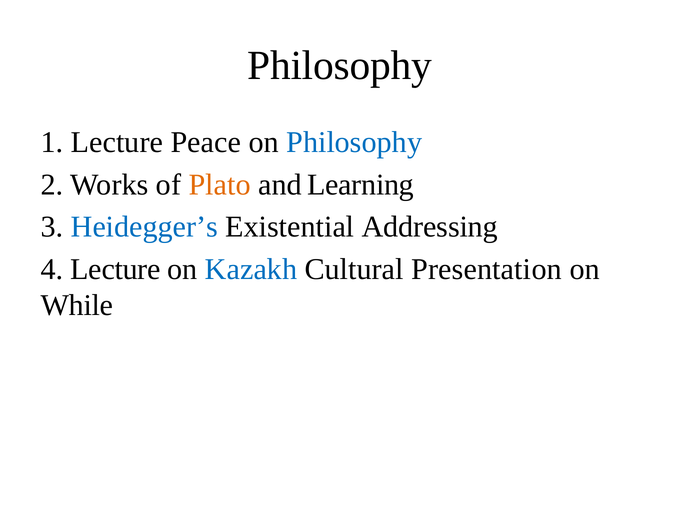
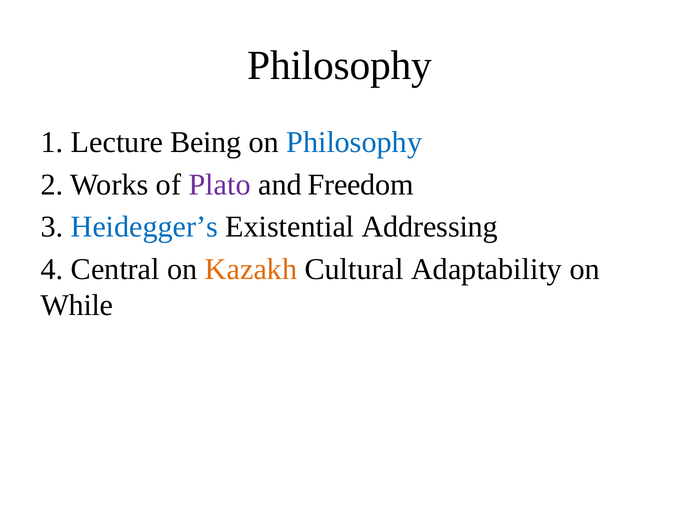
Peace: Peace -> Being
Plato colour: orange -> purple
Learning: Learning -> Freedom
4 Lecture: Lecture -> Central
Kazakh colour: blue -> orange
Presentation: Presentation -> Adaptability
